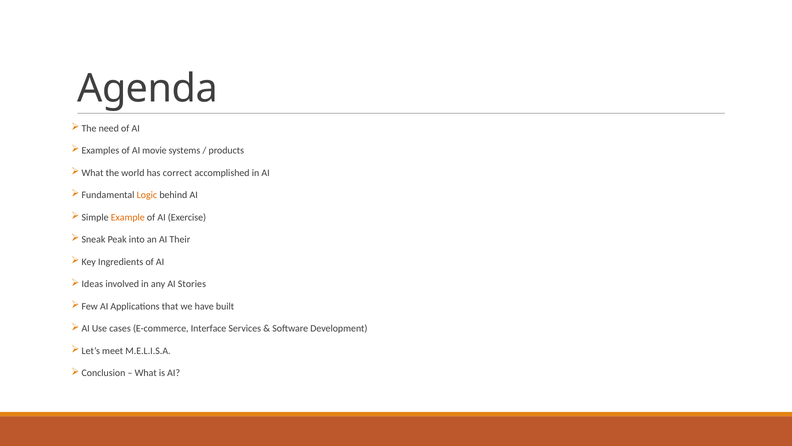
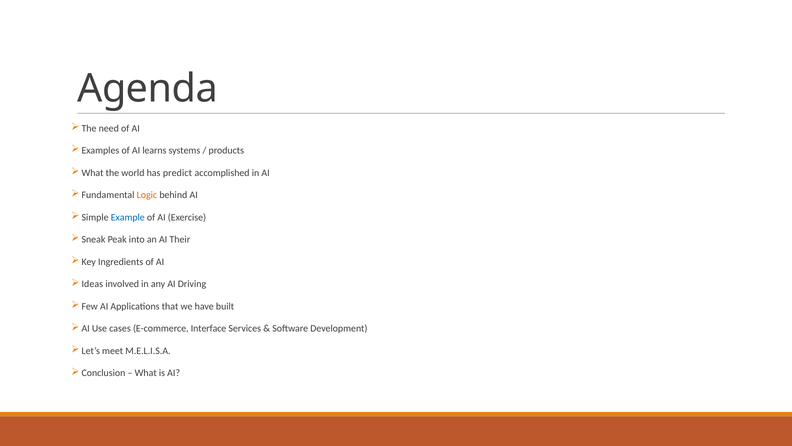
movie: movie -> learns
correct: correct -> predict
Example colour: orange -> blue
Stories: Stories -> Driving
